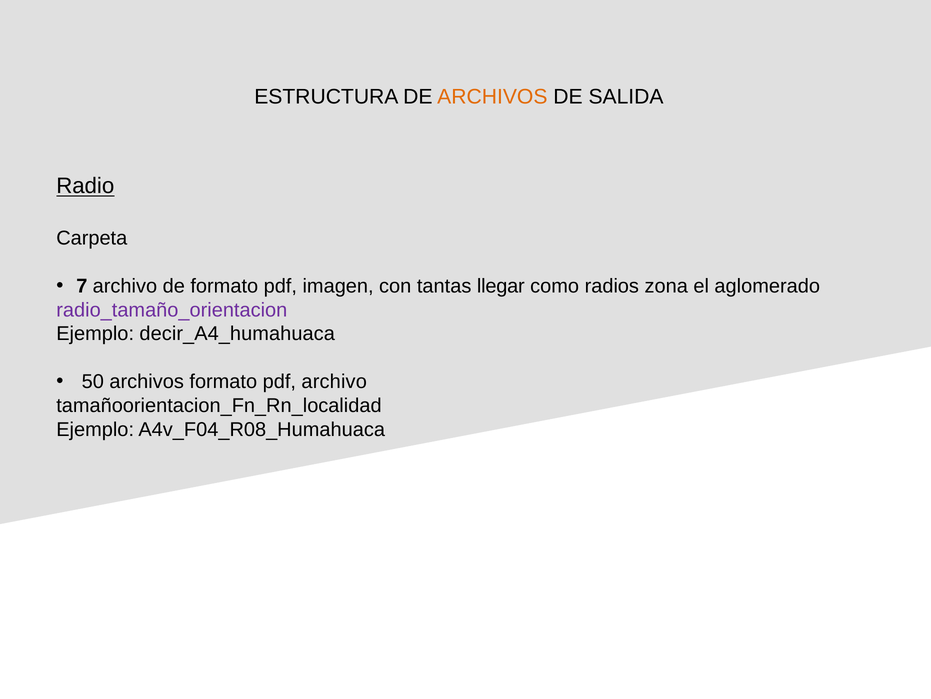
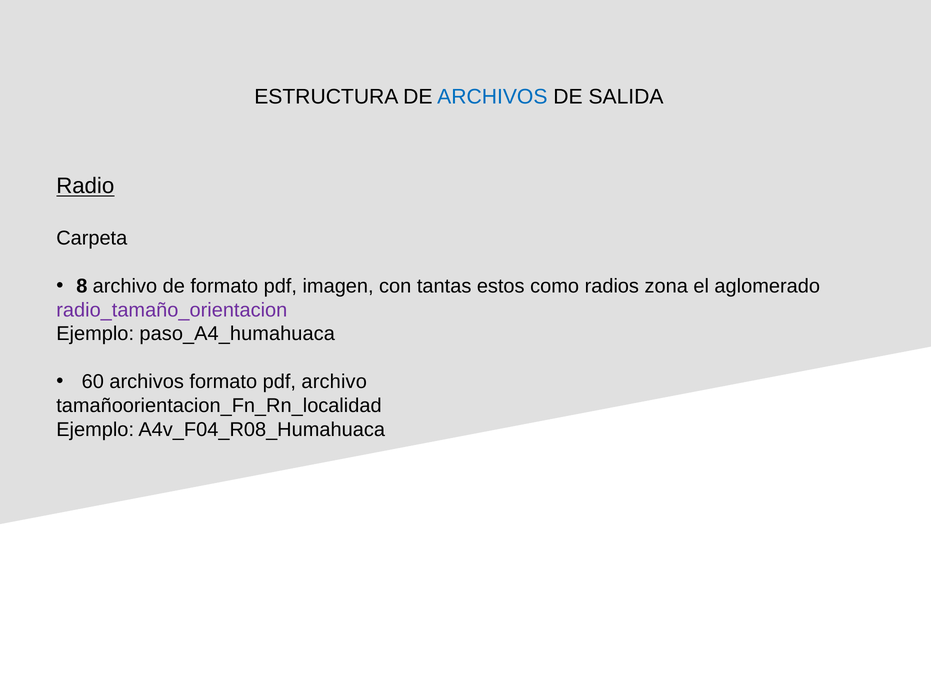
ARCHIVOS at (492, 97) colour: orange -> blue
7: 7 -> 8
llegar: llegar -> estos
decir_A4_humahuaca: decir_A4_humahuaca -> paso_A4_humahuaca
50: 50 -> 60
